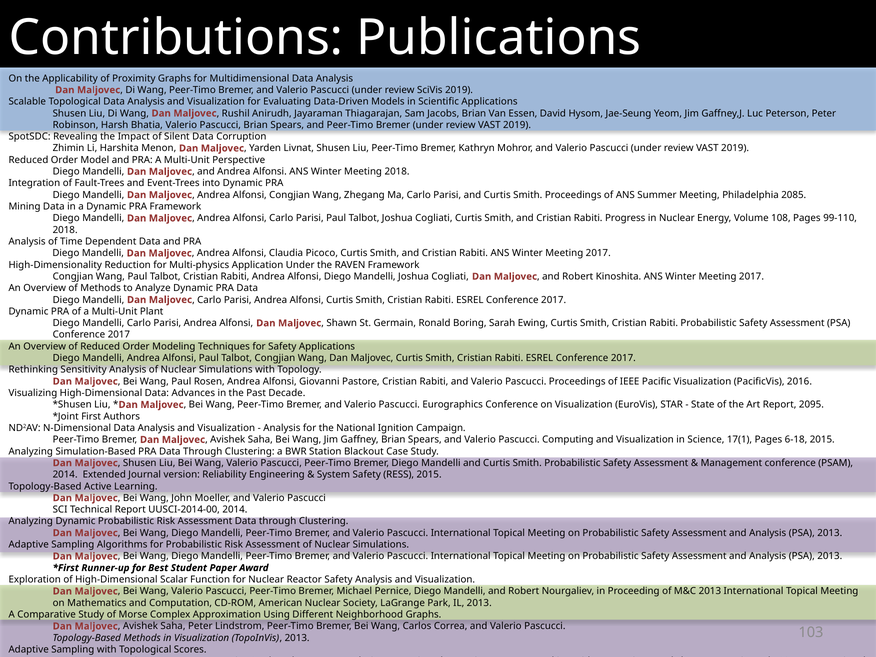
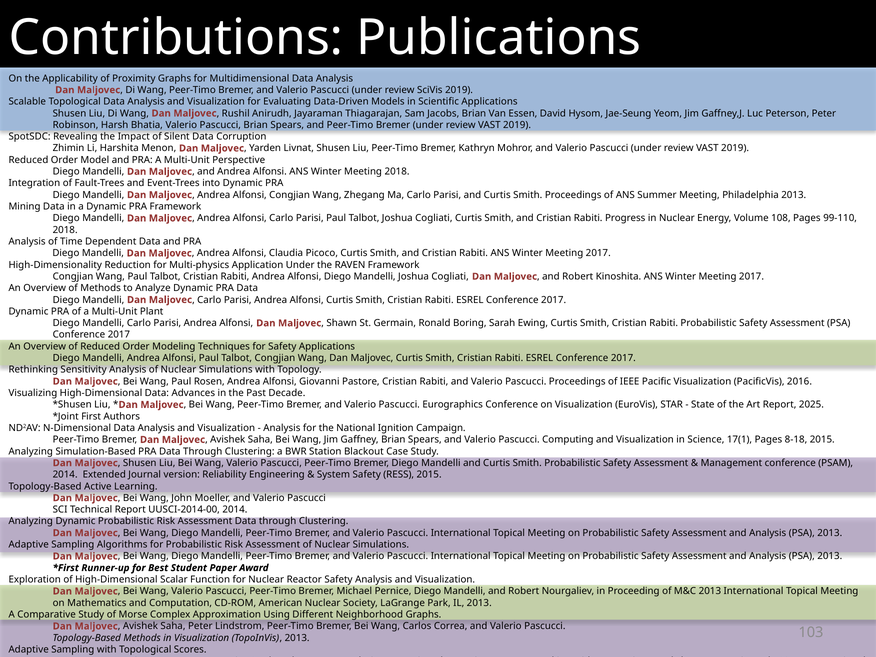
Philadelphia 2085: 2085 -> 2013
2095: 2095 -> 2025
6-18: 6-18 -> 8-18
